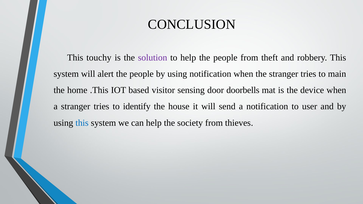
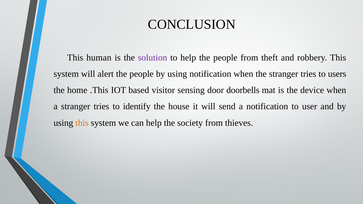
touchy: touchy -> human
main: main -> users
this at (82, 123) colour: blue -> orange
